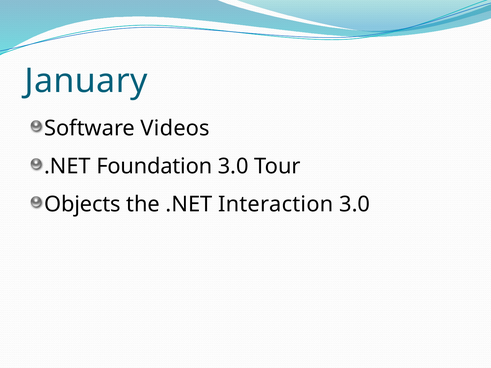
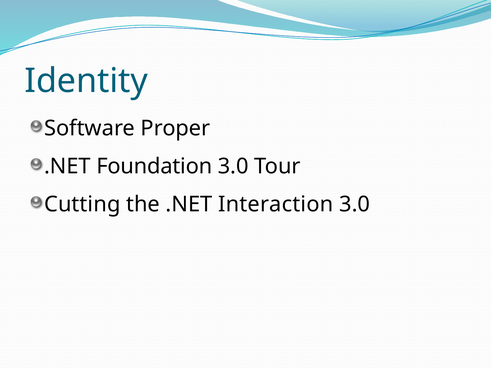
January: January -> Identity
Videos: Videos -> Proper
Objects: Objects -> Cutting
